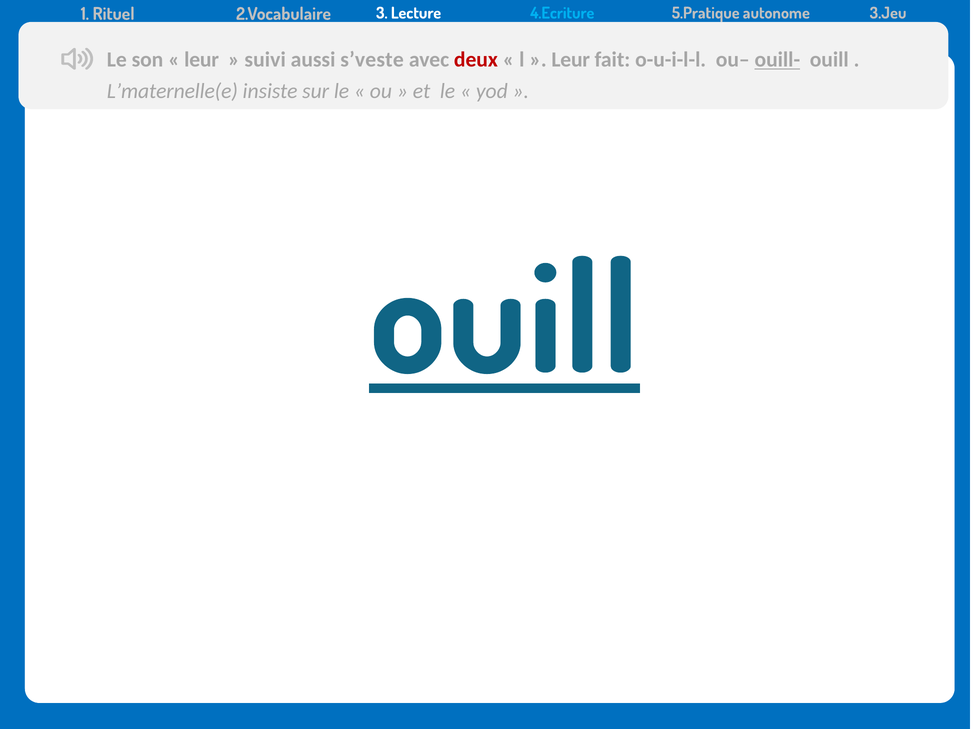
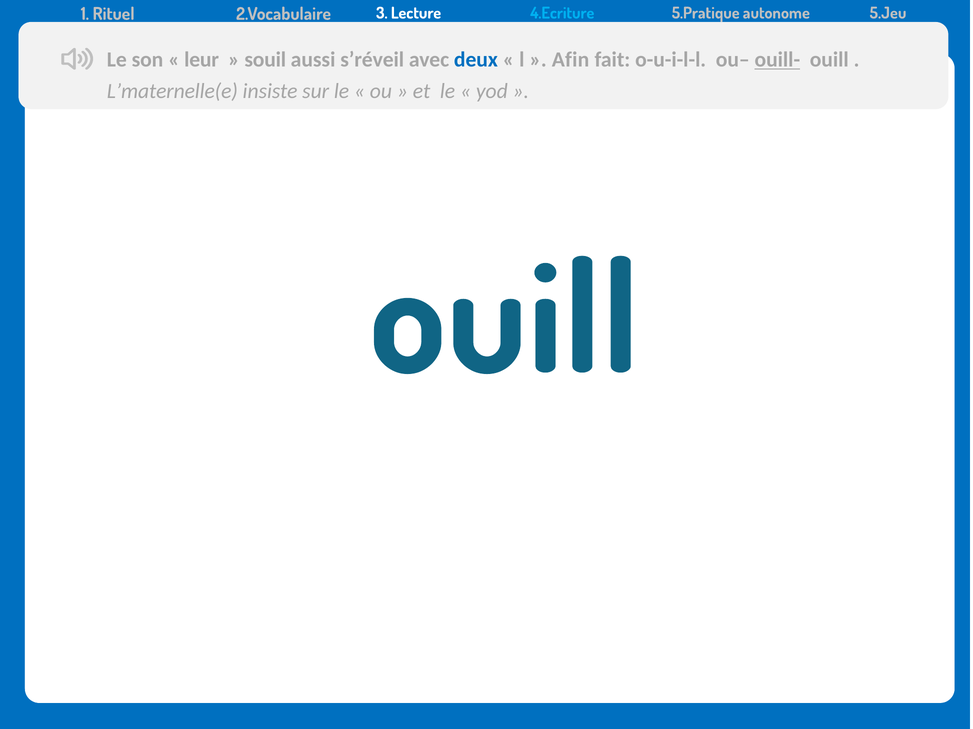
3.Jeu: 3.Jeu -> 5.Jeu
suivi: suivi -> souil
s’veste: s’veste -> s’réveil
deux colour: red -> blue
Leur at (571, 60): Leur -> Afin
ouill at (504, 322) underline: present -> none
